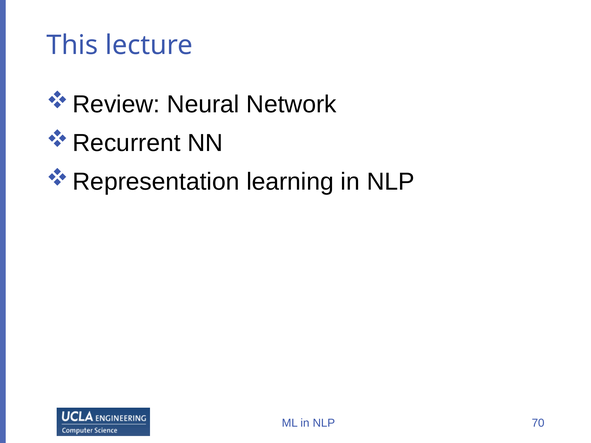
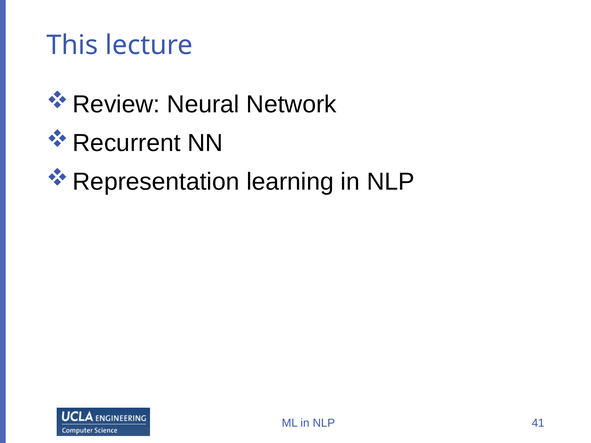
70: 70 -> 41
